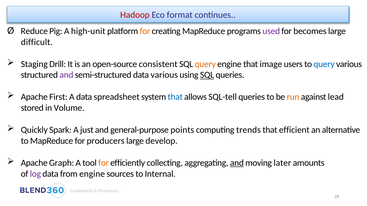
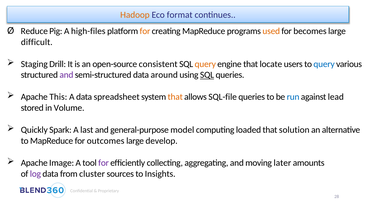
Hadoop colour: red -> orange
high-unit: high-unit -> high-files
used colour: purple -> orange
image: image -> locate
data various: various -> around
First: First -> This
that at (175, 97) colour: blue -> orange
SQL-tell: SQL-tell -> SQL-file
run colour: orange -> blue
just: just -> last
points: points -> model
trends: trends -> loaded
efficient: efficient -> solution
producers: producers -> outcomes
Graph: Graph -> Image
for at (104, 163) colour: orange -> purple
and at (237, 163) underline: present -> none
from engine: engine -> cluster
Internal: Internal -> Insights
